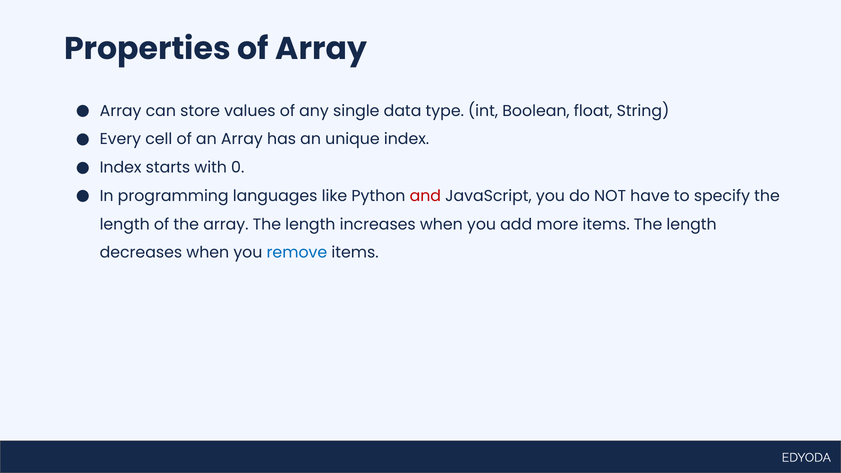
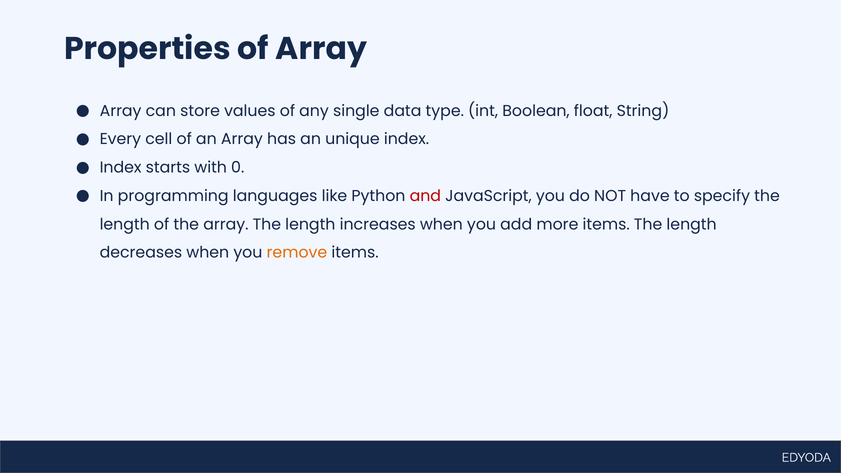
remove colour: blue -> orange
